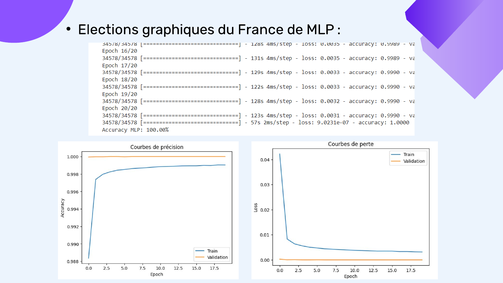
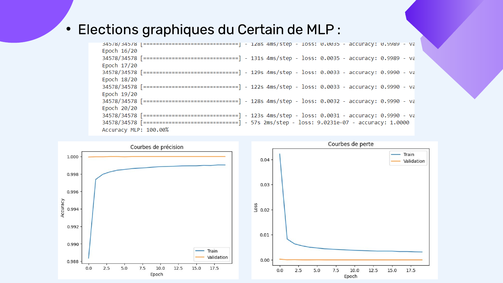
France: France -> Certain
